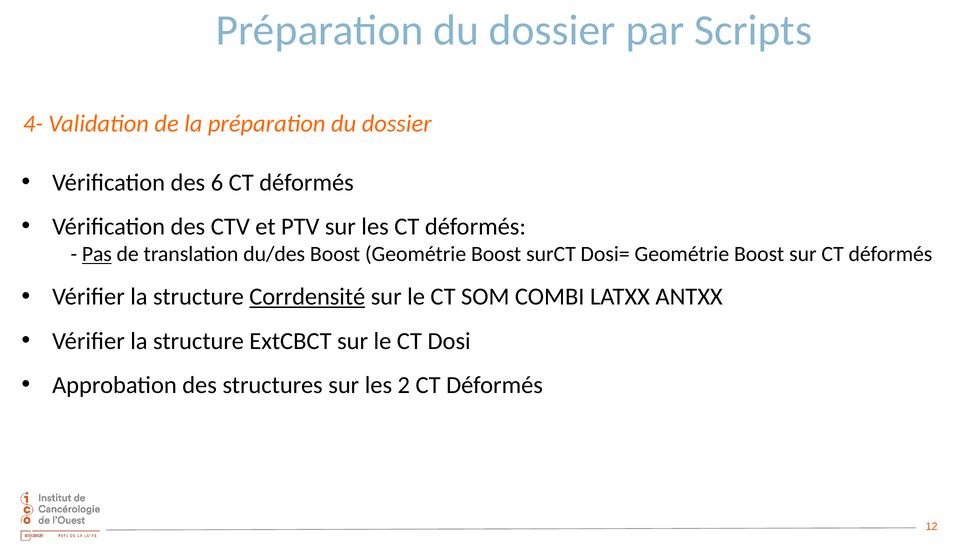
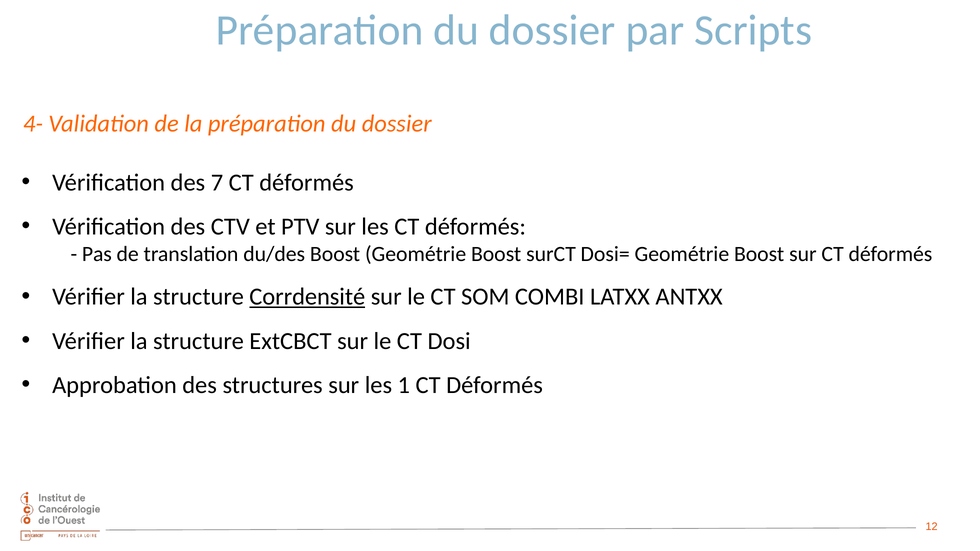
6: 6 -> 7
Pas underline: present -> none
2: 2 -> 1
